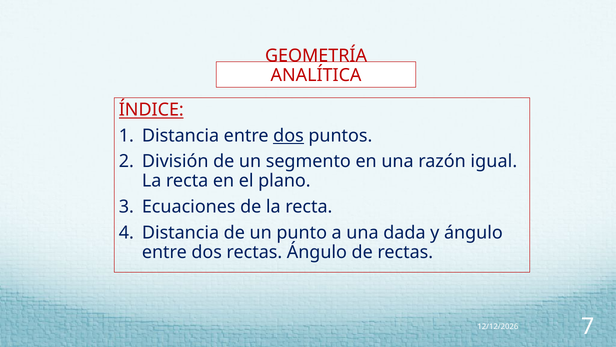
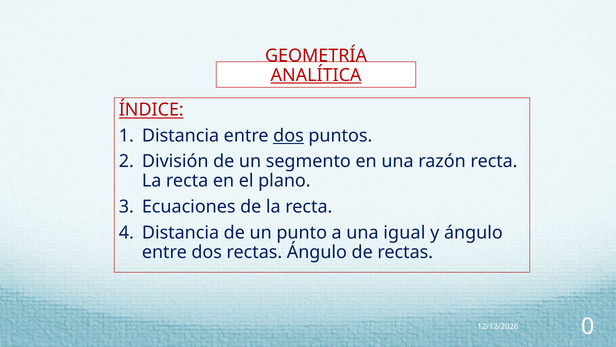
ANALÍTICA underline: none -> present
razón igual: igual -> recta
dada: dada -> igual
7: 7 -> 0
